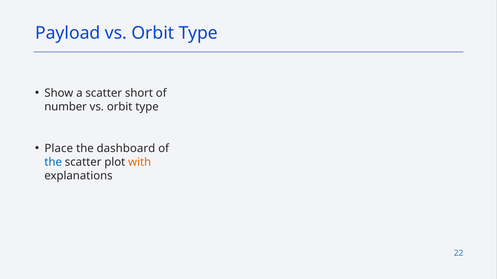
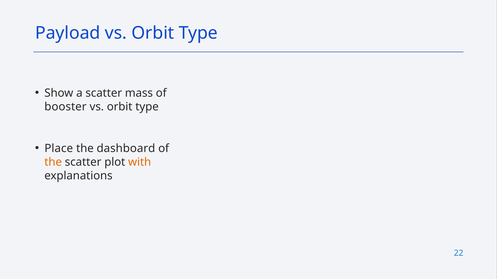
short: short -> mass
number: number -> booster
the at (53, 162) colour: blue -> orange
